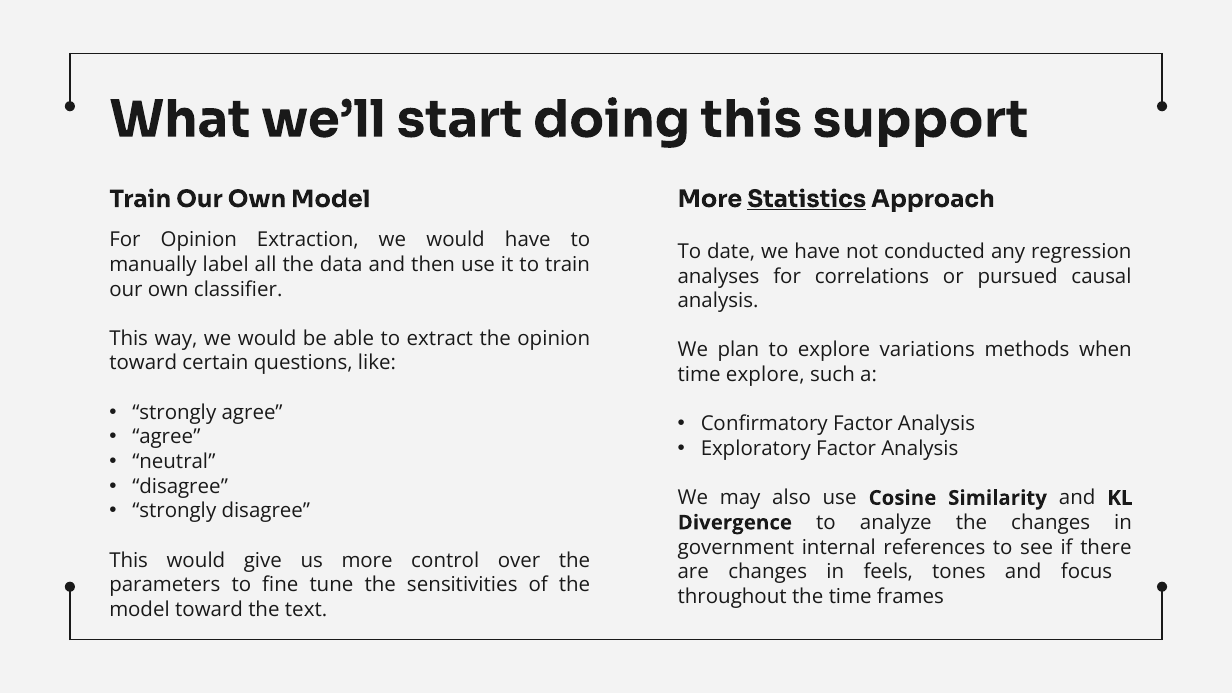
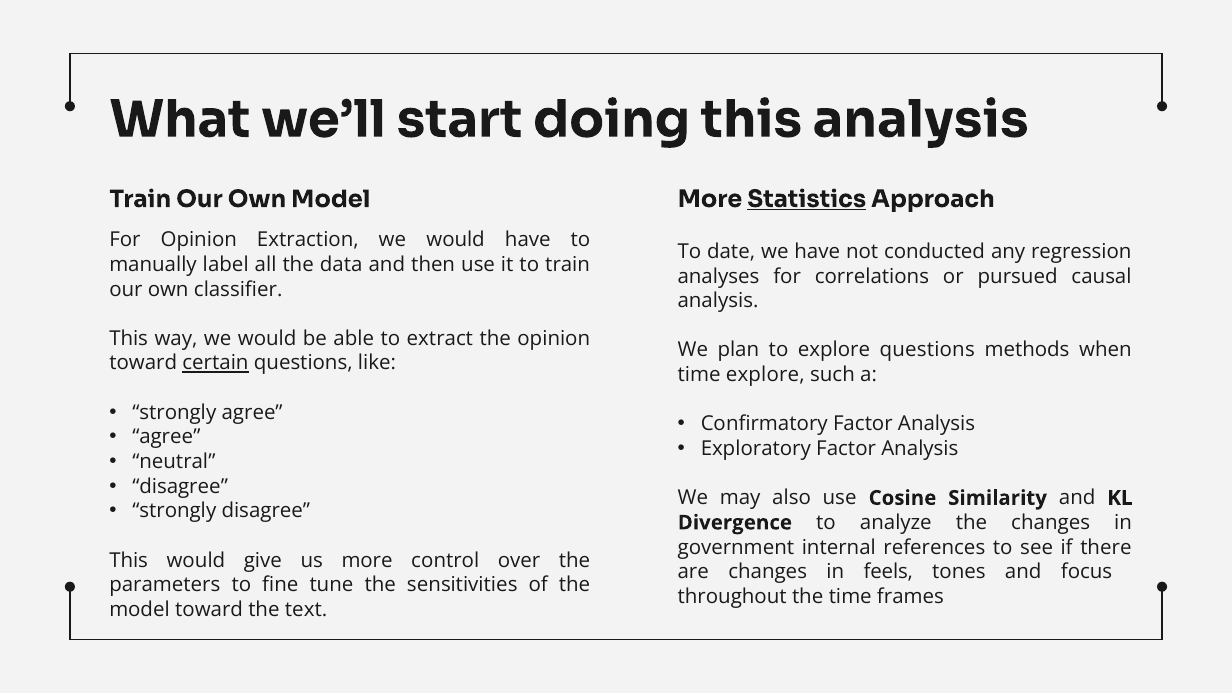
this support: support -> analysis
explore variations: variations -> questions
certain underline: none -> present
